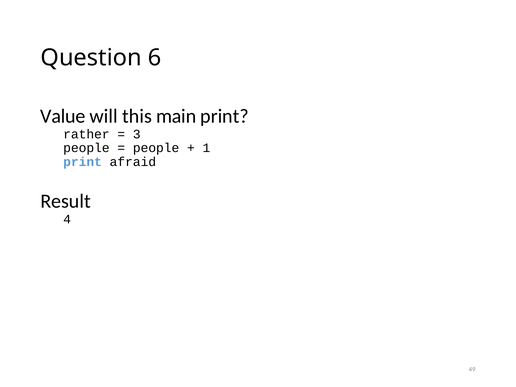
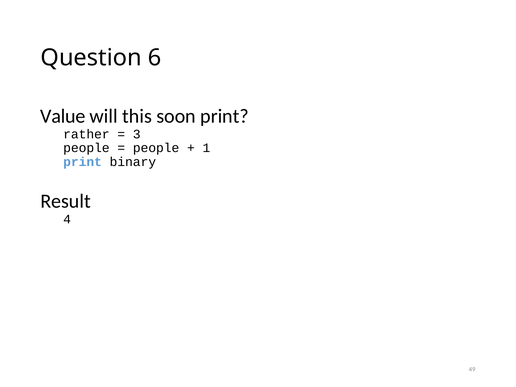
main: main -> soon
afraid: afraid -> binary
